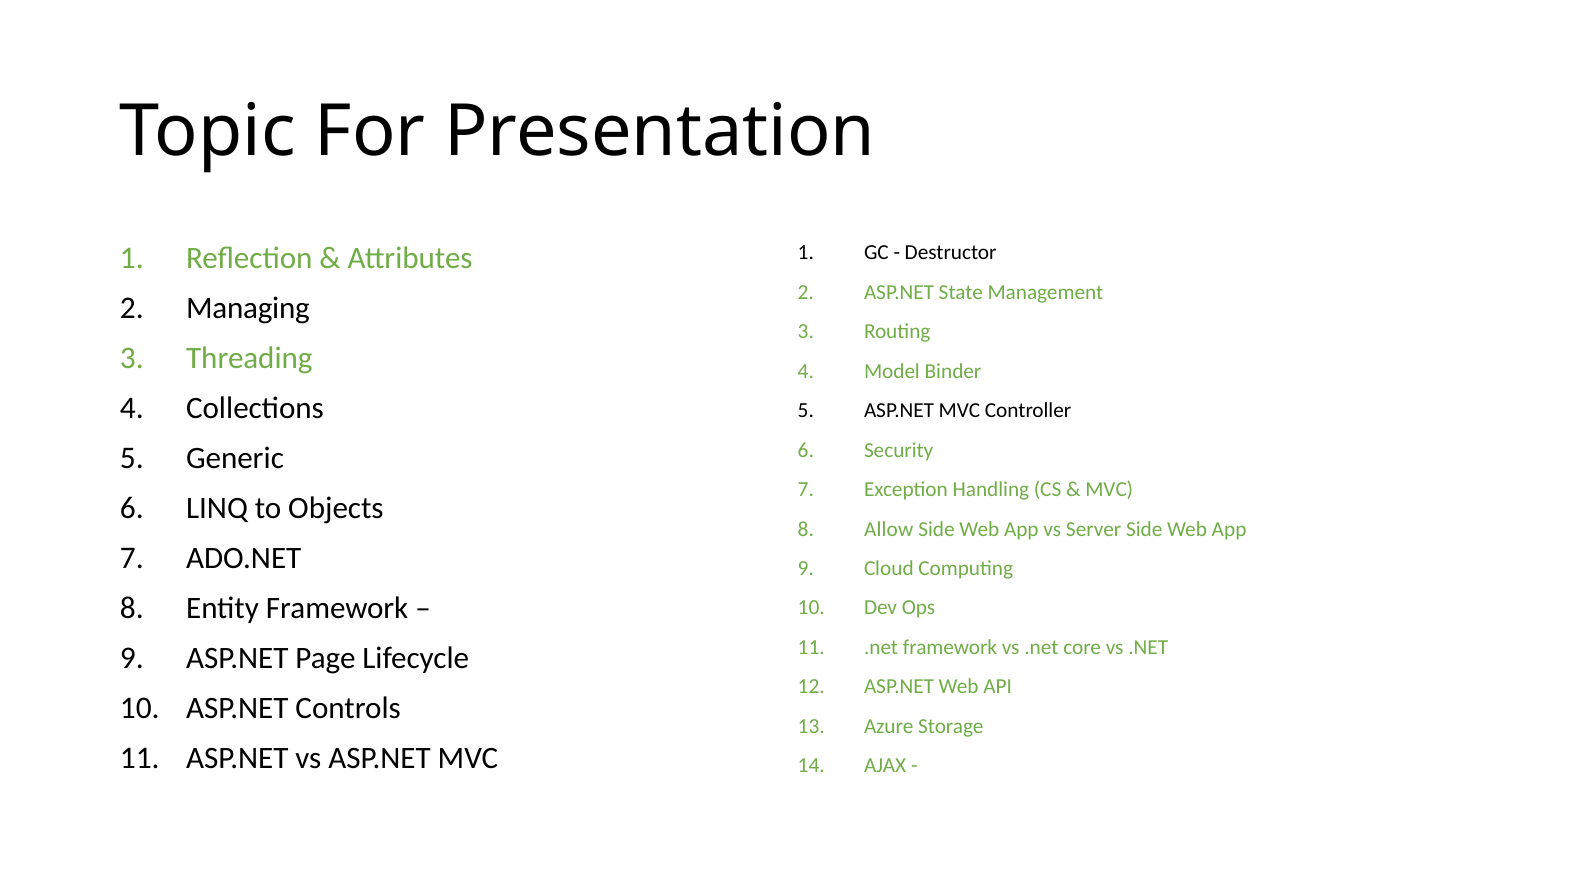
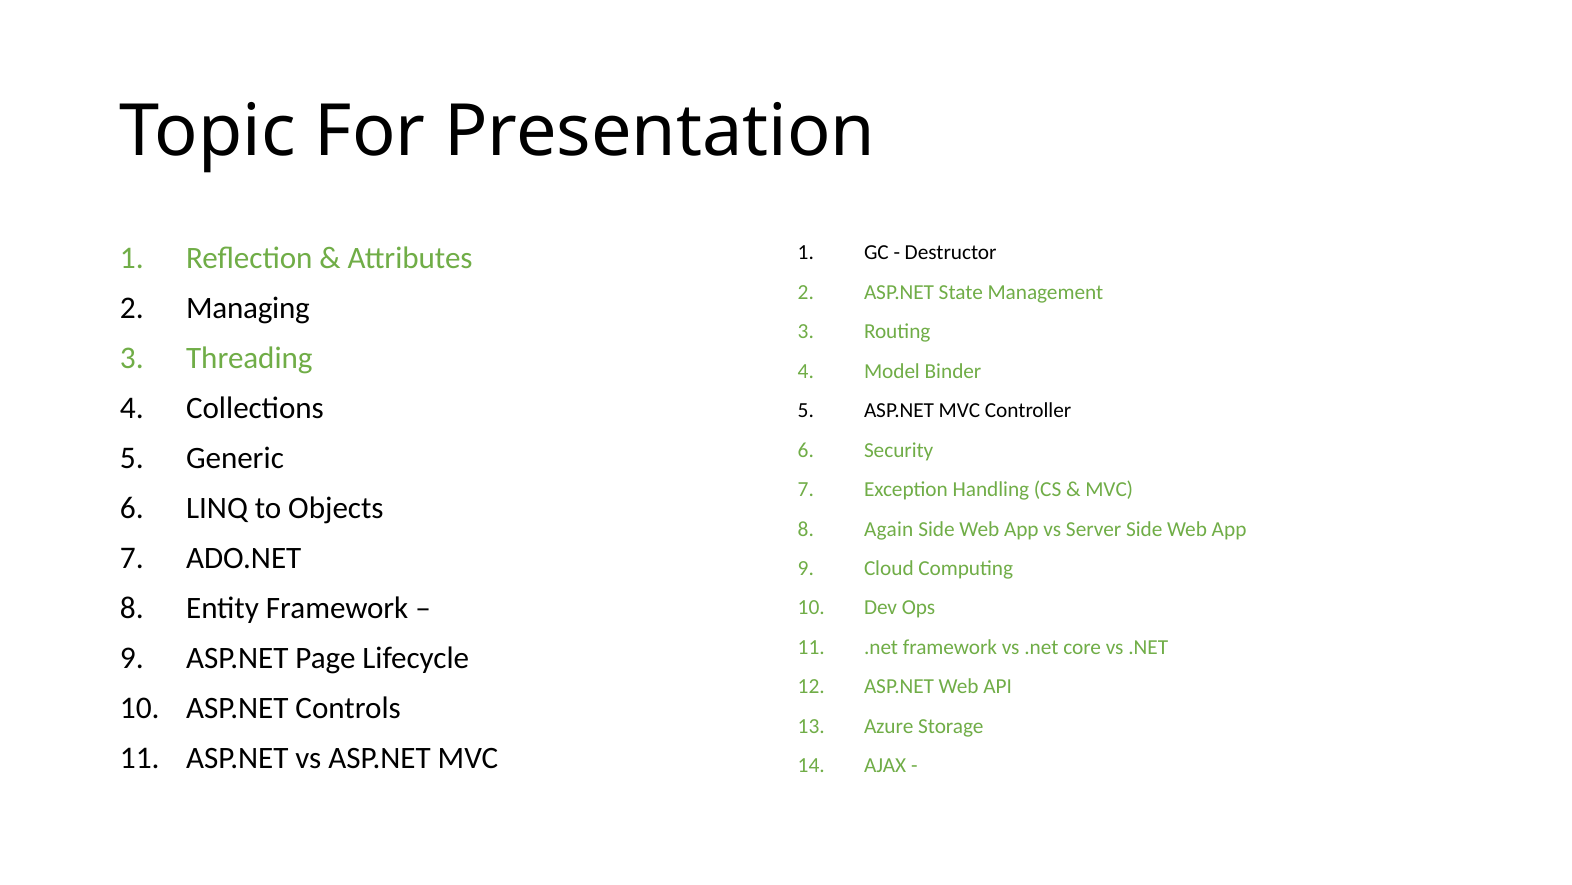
Allow: Allow -> Again
